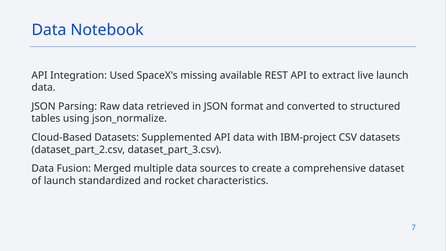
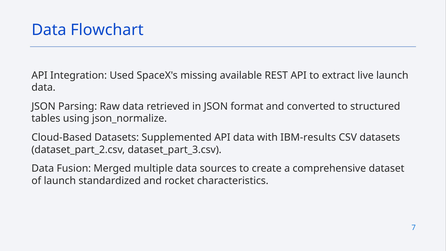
Notebook: Notebook -> Flowchart
IBM-project: IBM-project -> IBM-results
